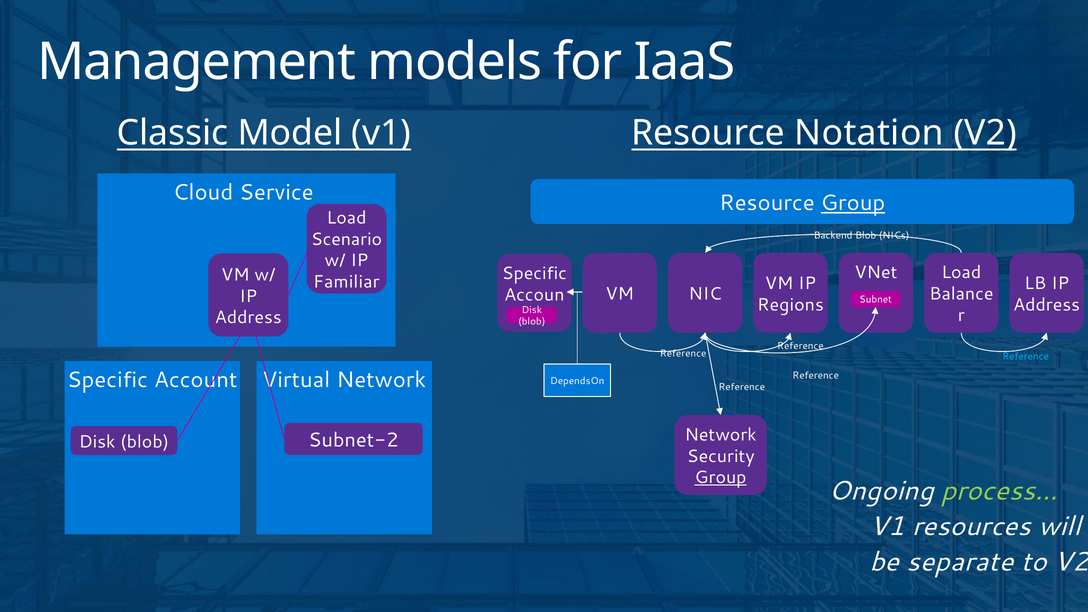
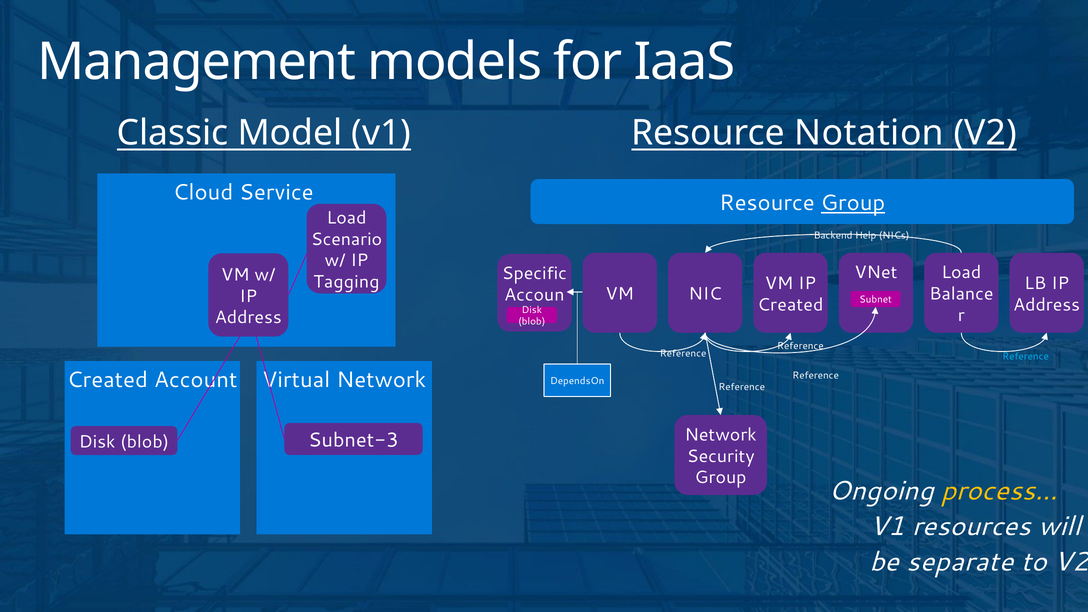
Backend Blob: Blob -> Help
Familiar: Familiar -> Tagging
Regions at (790, 305): Regions -> Created
Specific at (107, 380): Specific -> Created
Subnet-2: Subnet-2 -> Subnet-3
Group at (721, 478) underline: present -> none
process… colour: light green -> yellow
